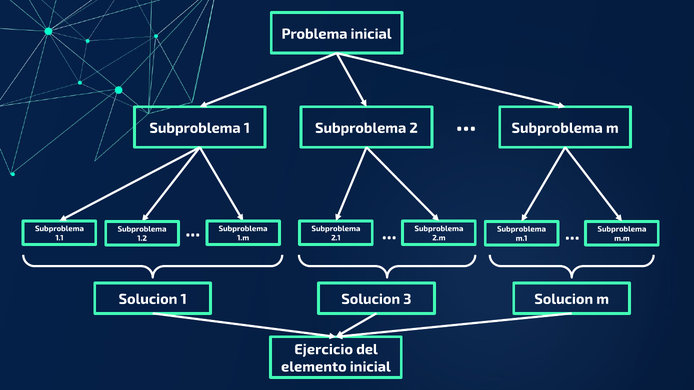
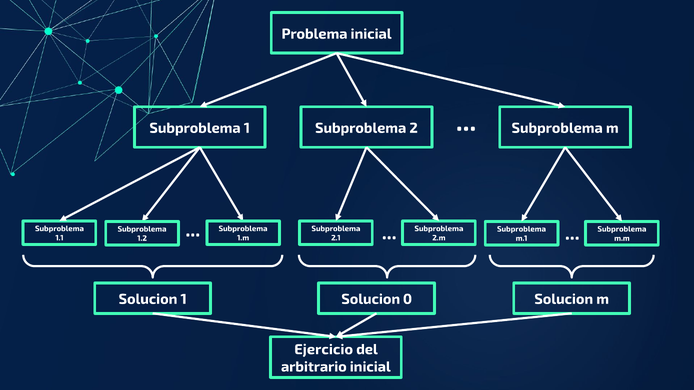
3: 3 -> 0
elemento: elemento -> arbitrario
